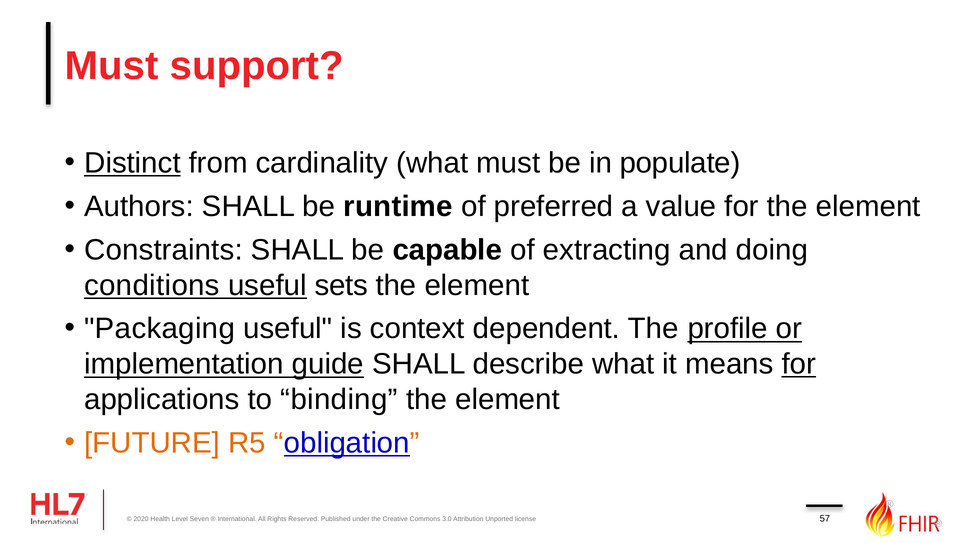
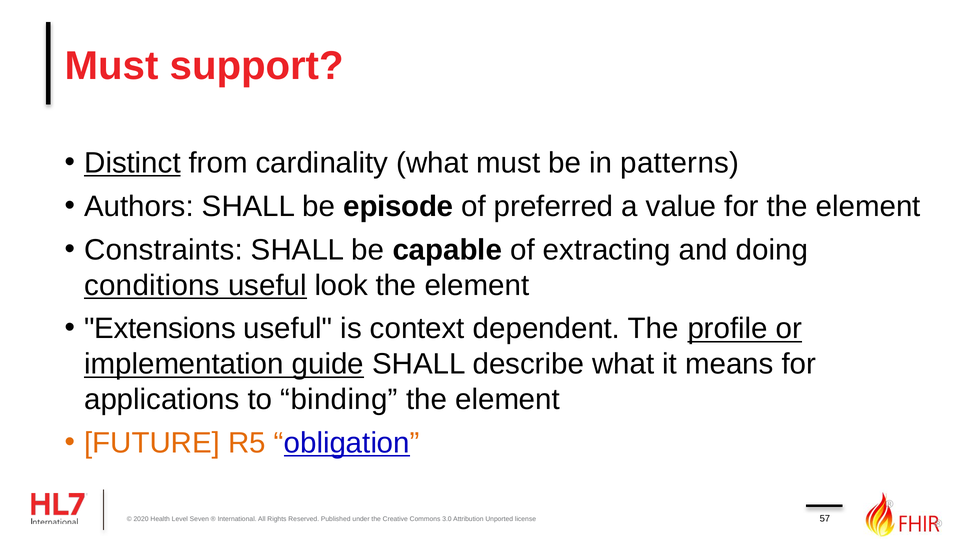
populate: populate -> patterns
runtime: runtime -> episode
sets: sets -> look
Packaging: Packaging -> Extensions
for at (799, 364) underline: present -> none
